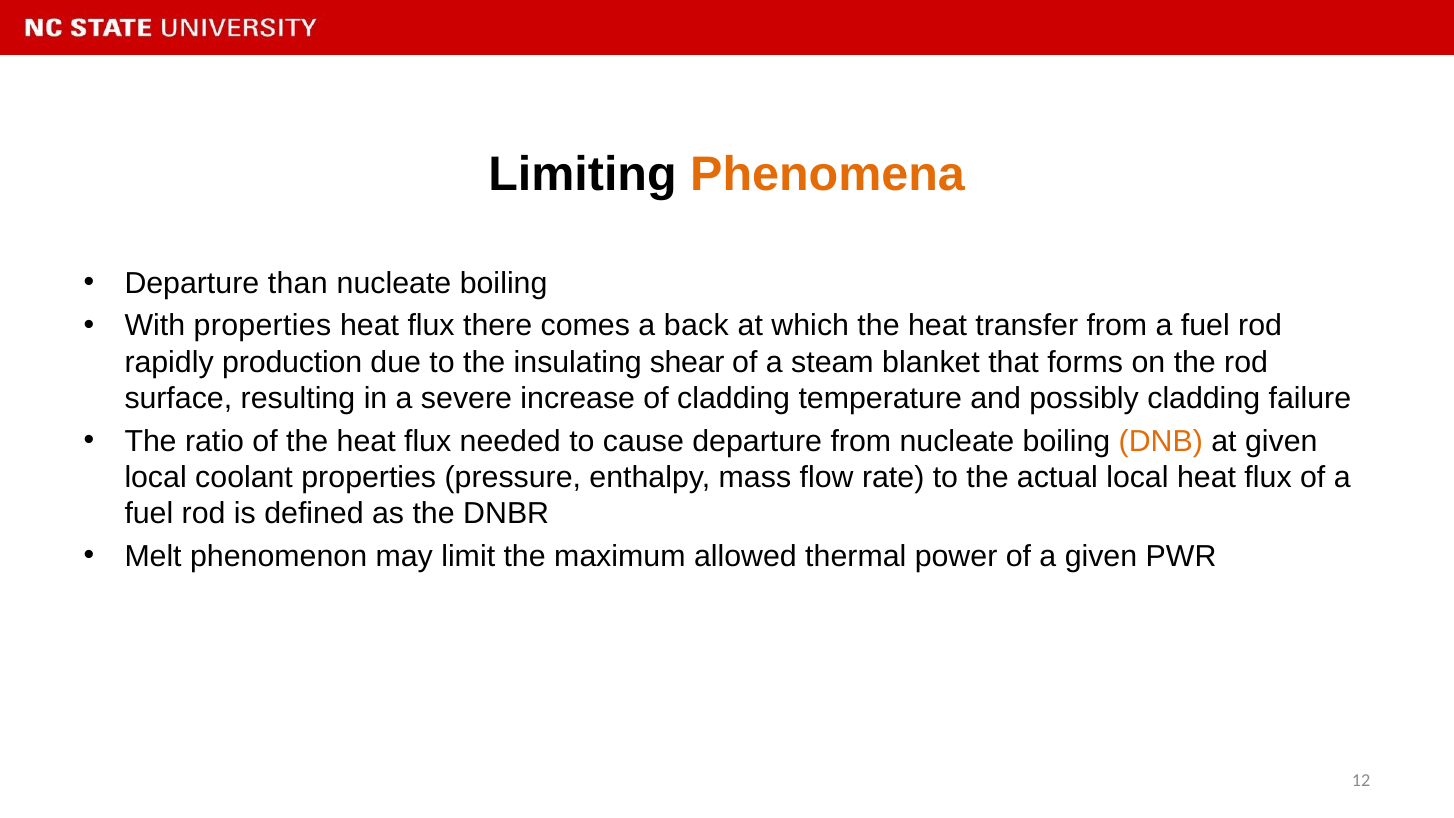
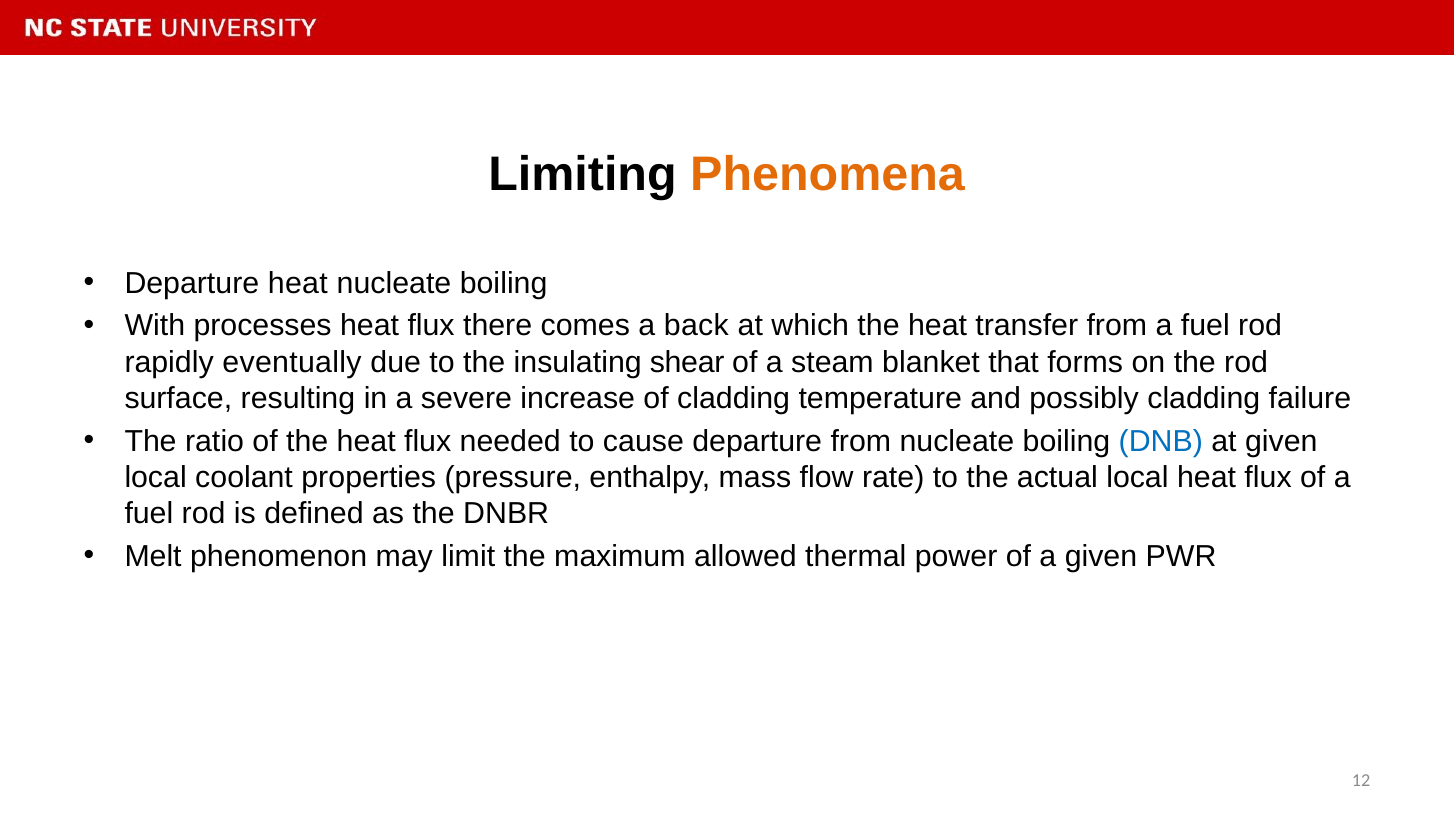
Departure than: than -> heat
With properties: properties -> processes
production: production -> eventually
DNB colour: orange -> blue
